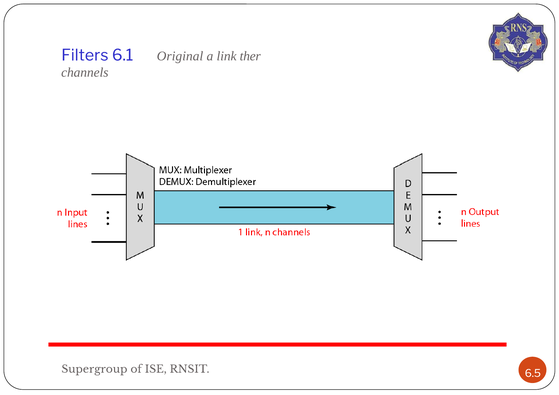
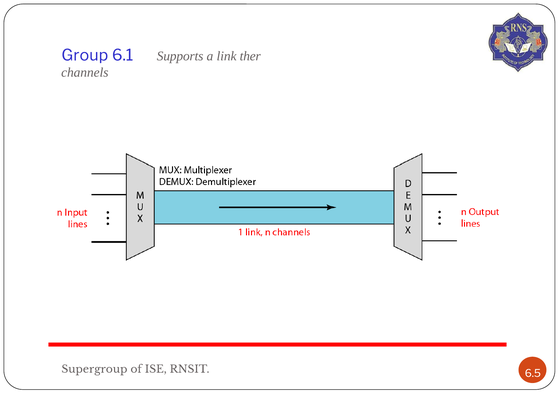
Filters: Filters -> Group
Original: Original -> Supports
